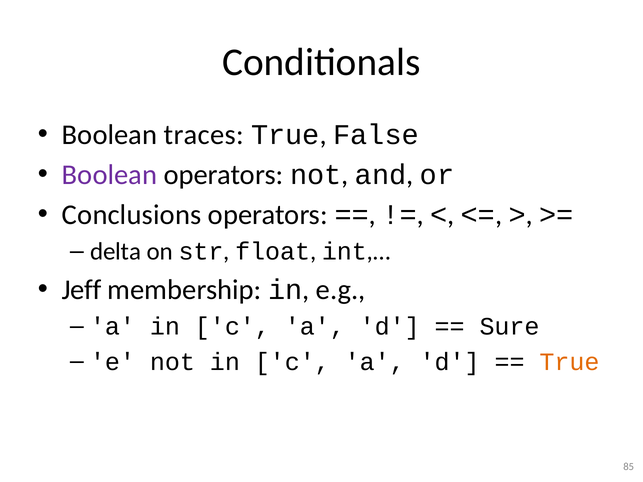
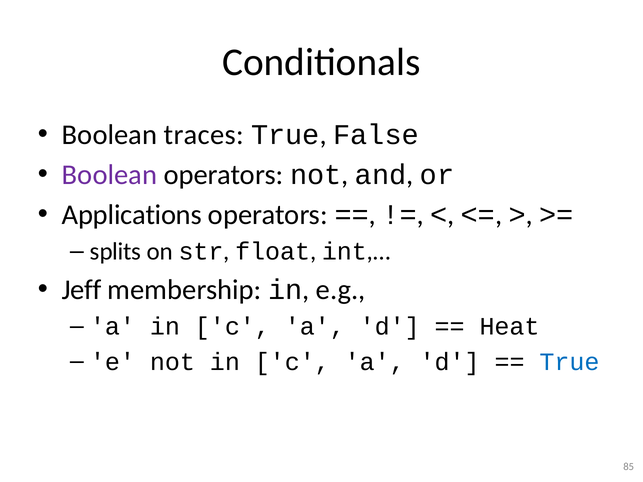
Conclusions: Conclusions -> Applications
delta: delta -> splits
Sure: Sure -> Heat
True at (569, 362) colour: orange -> blue
